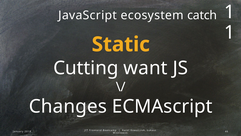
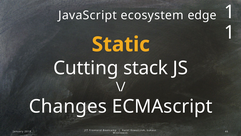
catch: catch -> edge
want: want -> stack
